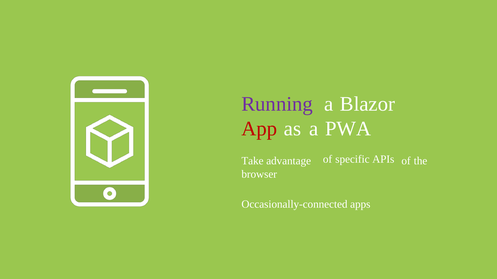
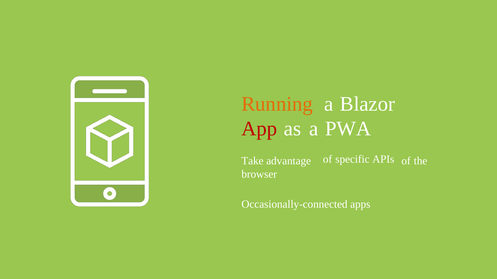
Running colour: purple -> orange
